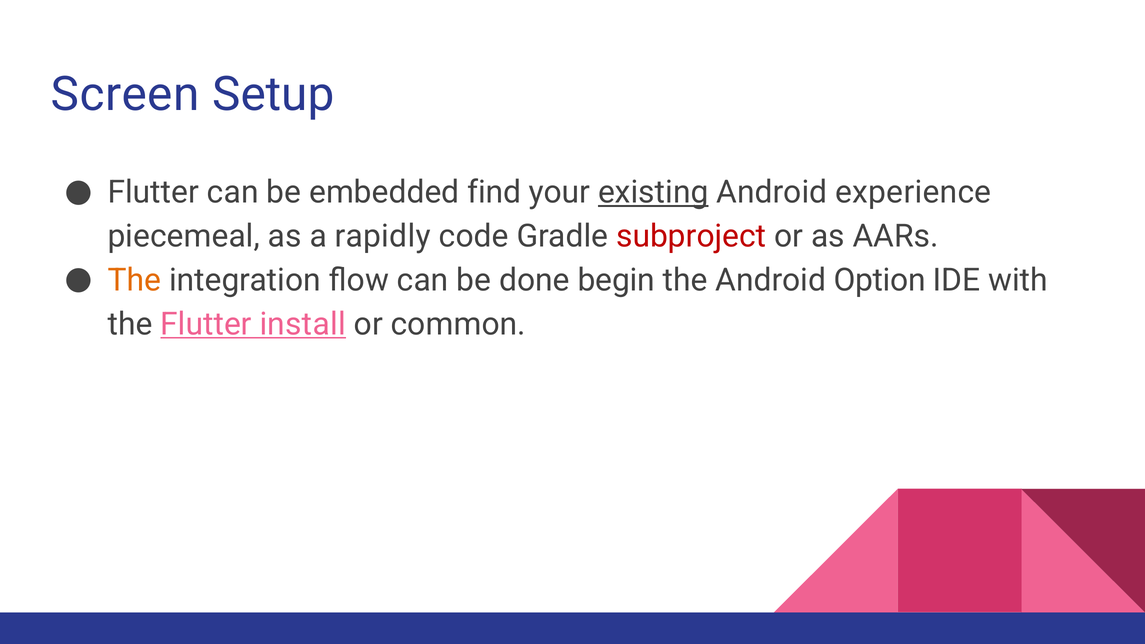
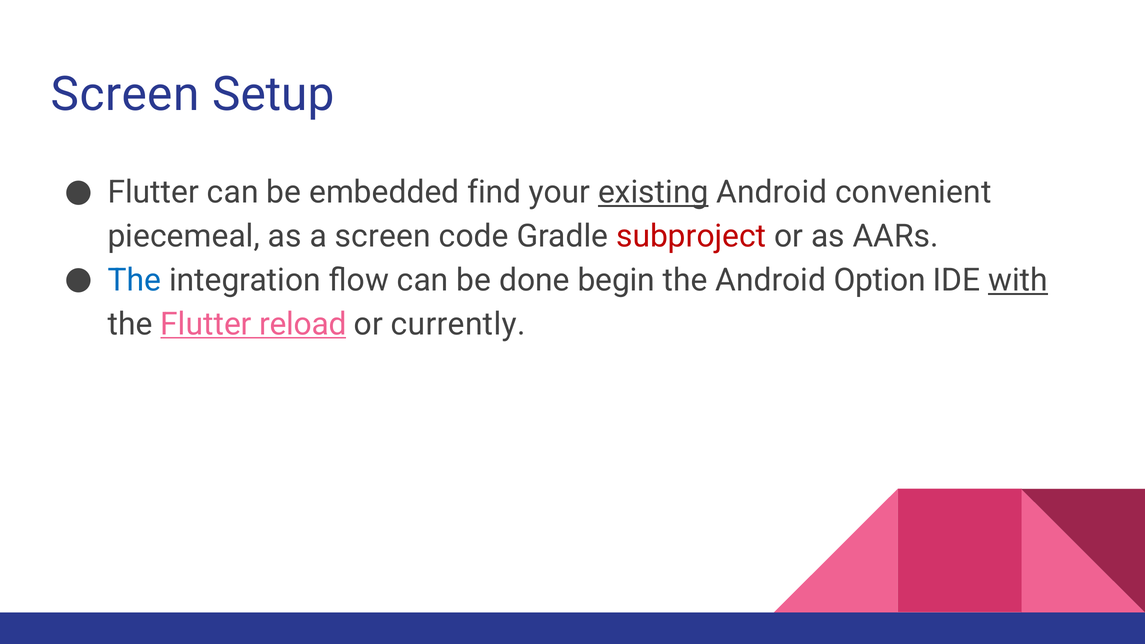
experience: experience -> convenient
a rapidly: rapidly -> screen
The at (134, 280) colour: orange -> blue
with underline: none -> present
install: install -> reload
common: common -> currently
